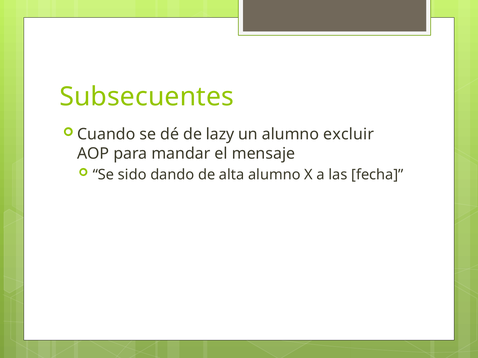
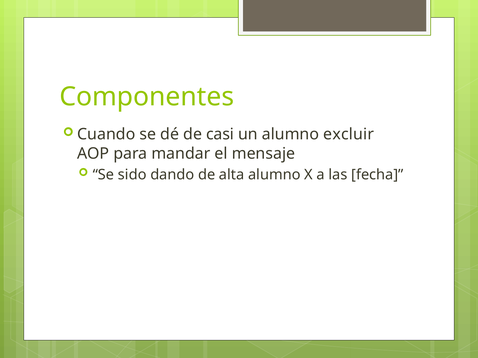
Subsecuentes: Subsecuentes -> Componentes
lazy: lazy -> casi
